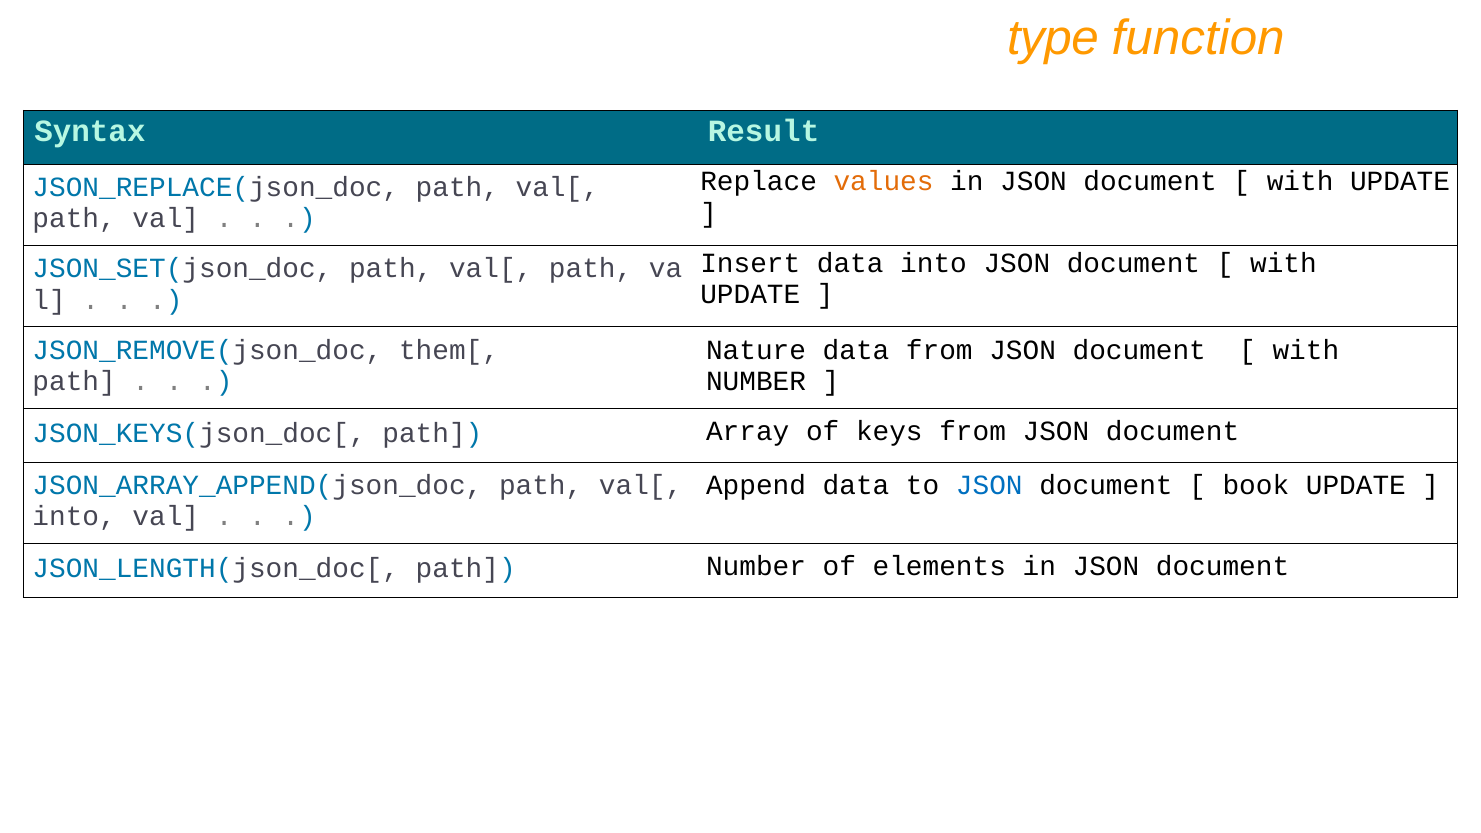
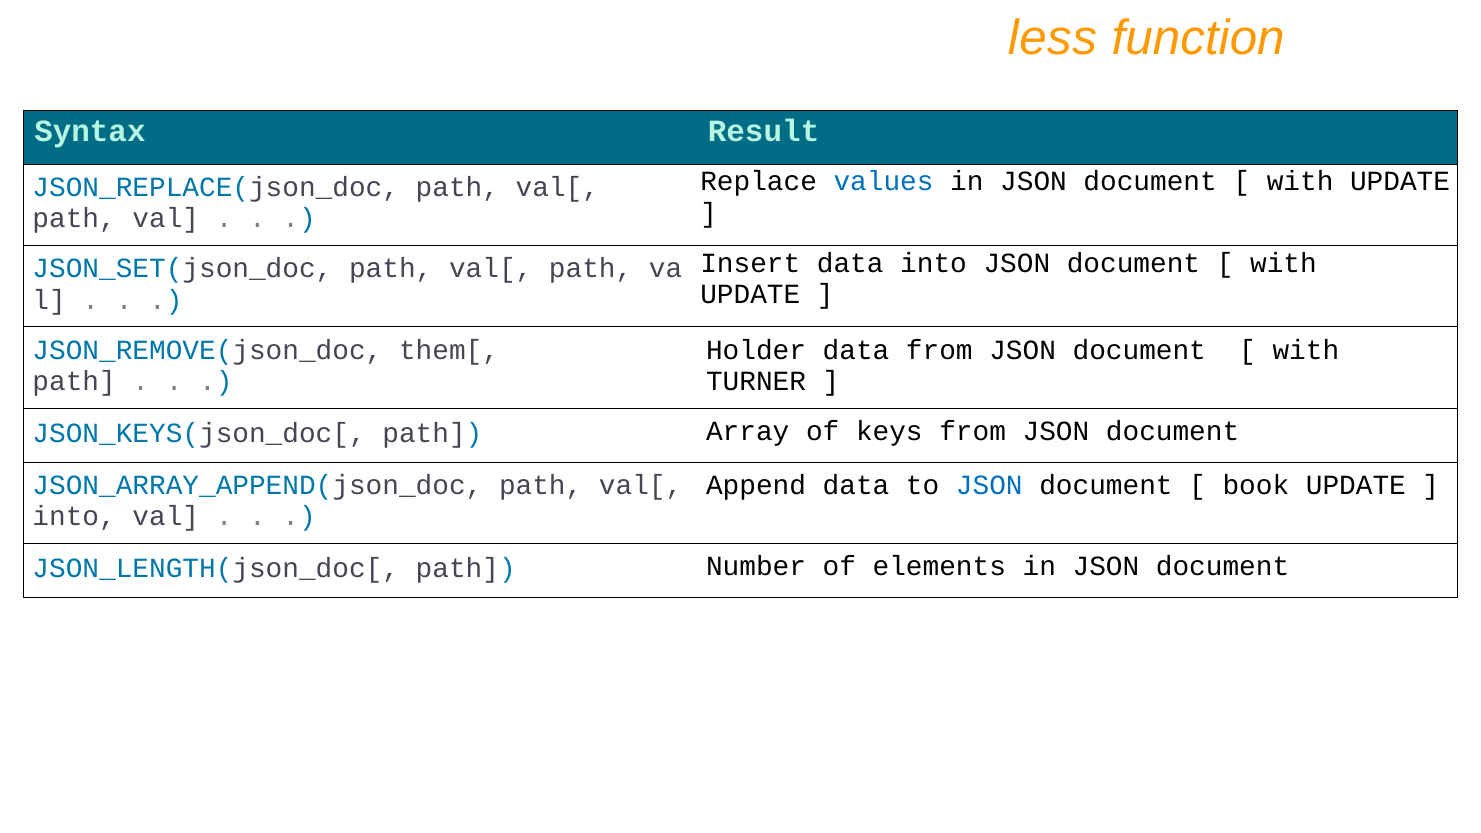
type: type -> less
values colour: orange -> blue
Nature: Nature -> Holder
NUMBER at (756, 382): NUMBER -> TURNER
